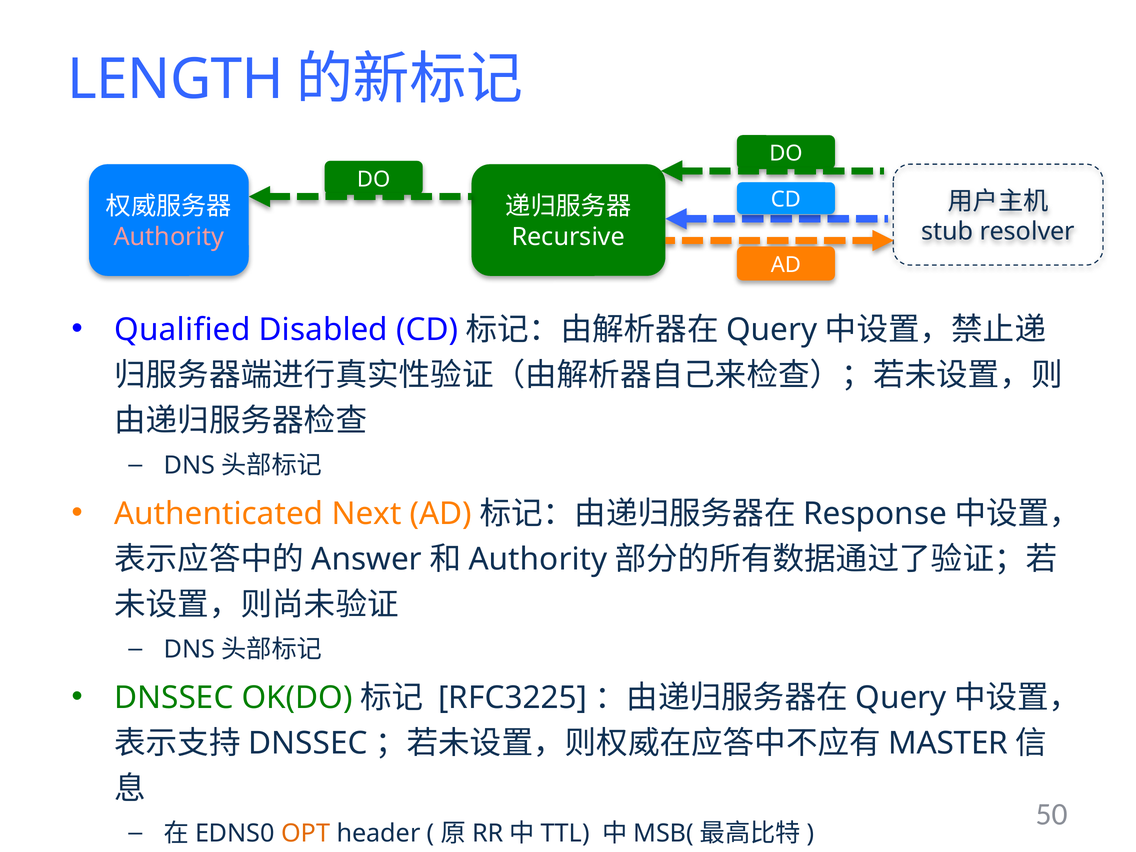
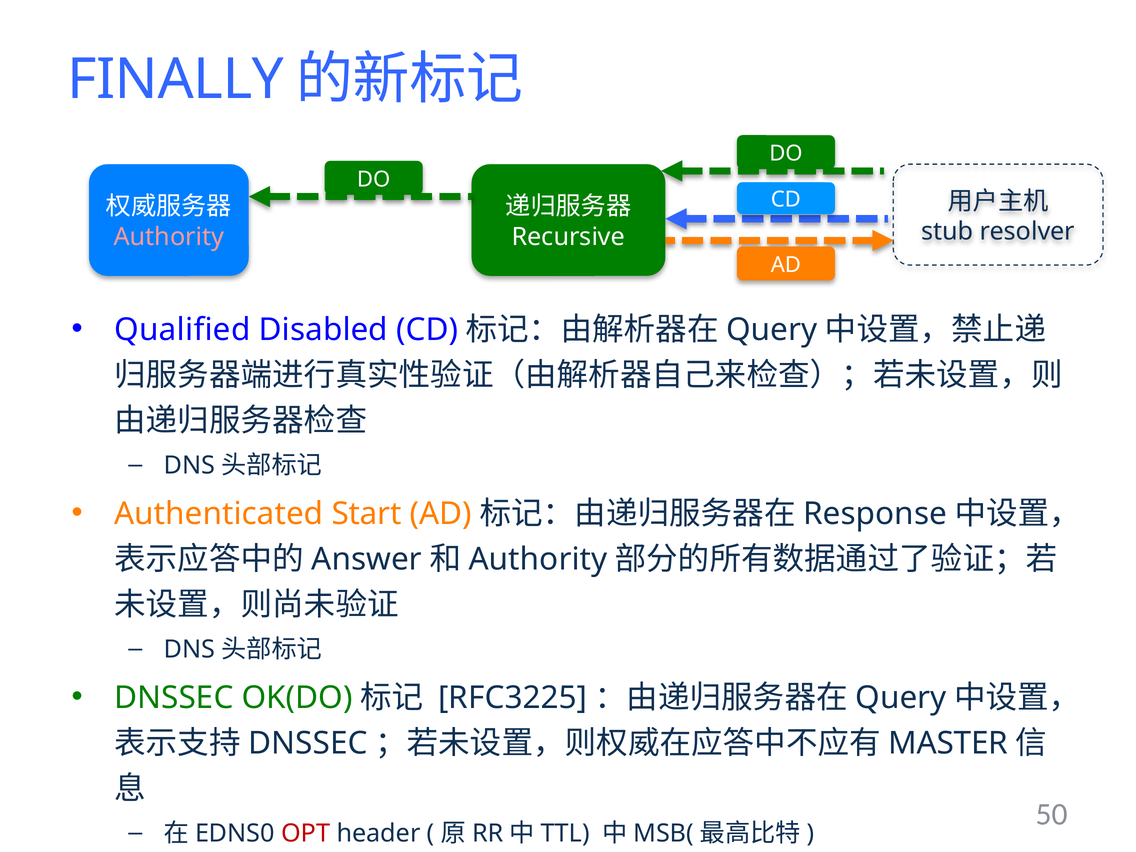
LENGTH: LENGTH -> FINALLY
Next: Next -> Start
OPT colour: orange -> red
